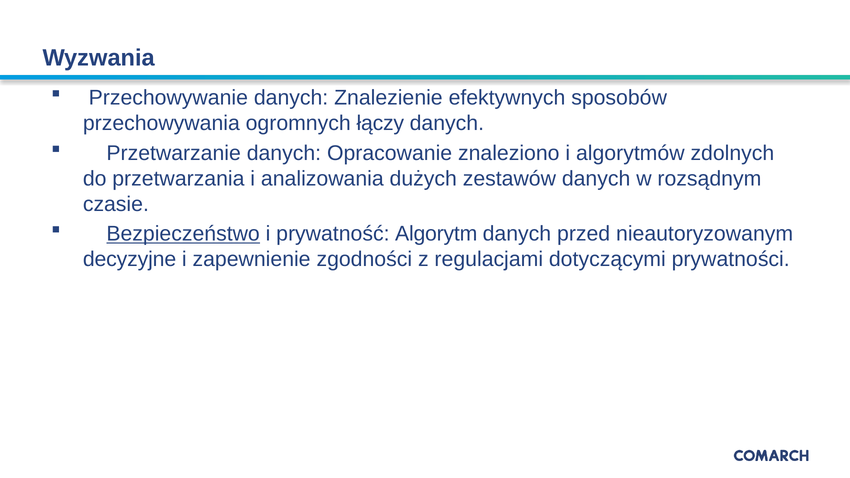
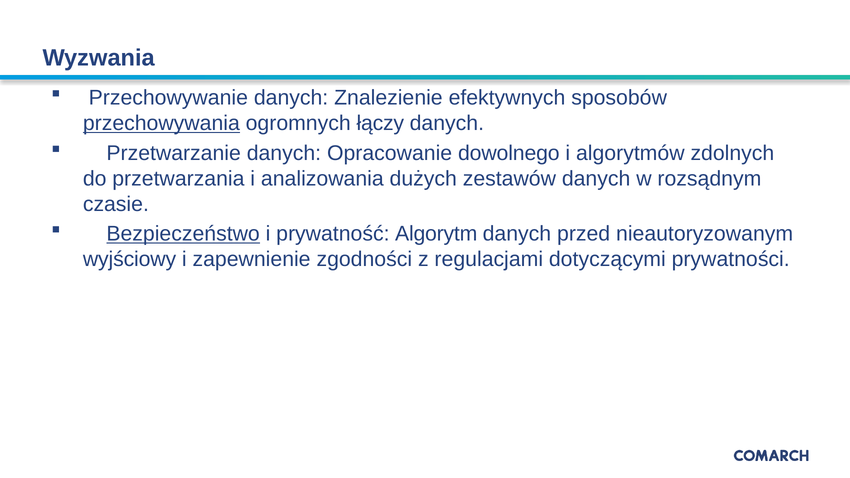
przechowywania underline: none -> present
znaleziono: znaleziono -> dowolnego
decyzyjne: decyzyjne -> wyjściowy
